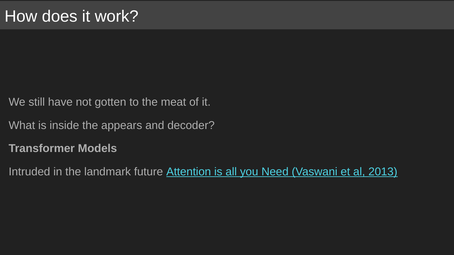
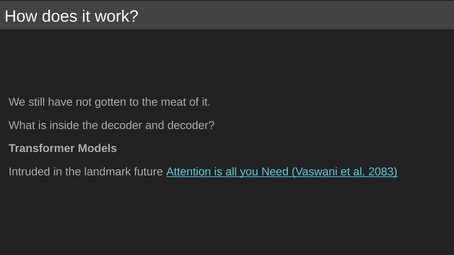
the appears: appears -> decoder
2013: 2013 -> 2083
